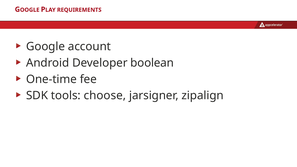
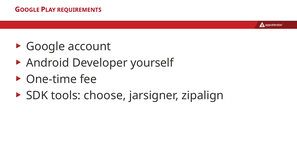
boolean: boolean -> yourself
